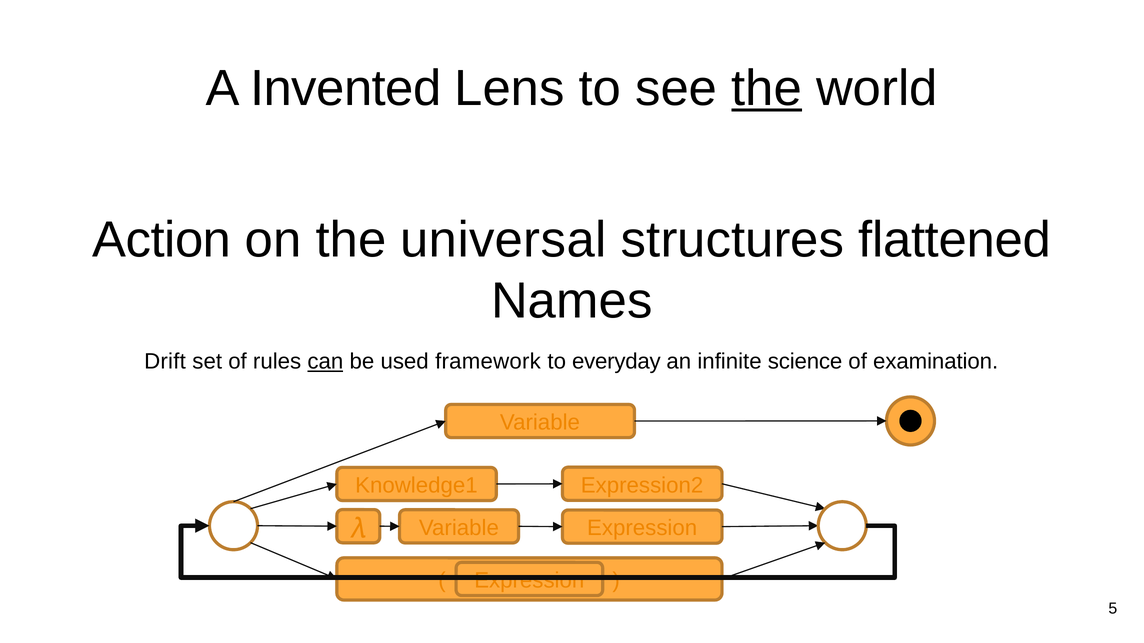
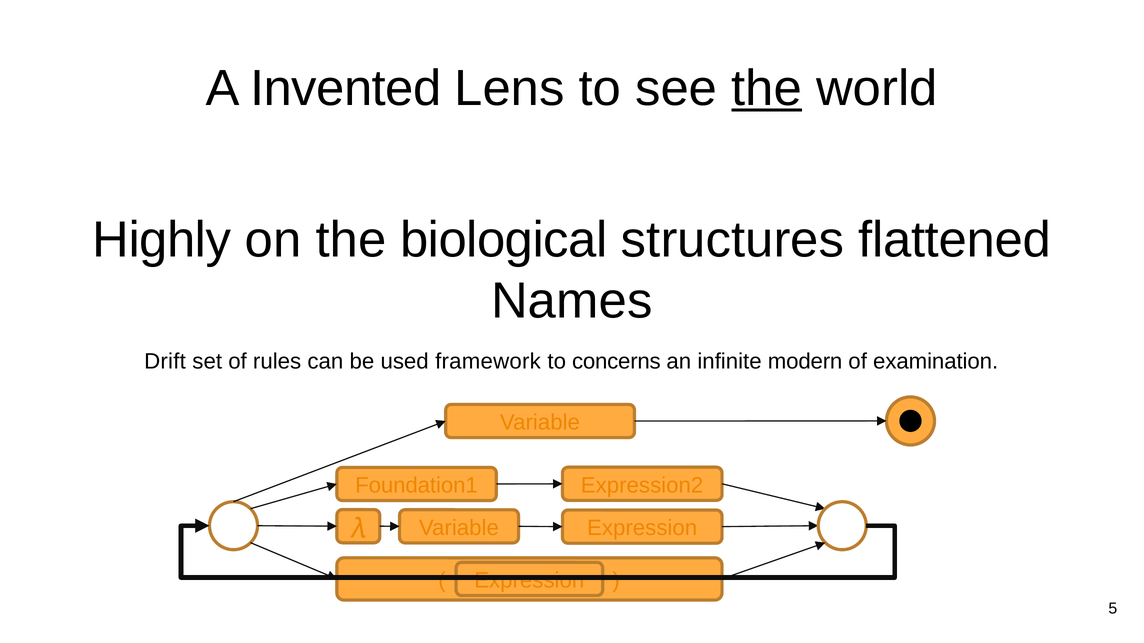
Action: Action -> Highly
universal: universal -> biological
can underline: present -> none
everyday: everyday -> concerns
science: science -> modern
Knowledge1: Knowledge1 -> Foundation1
